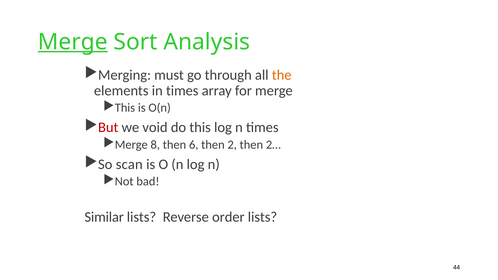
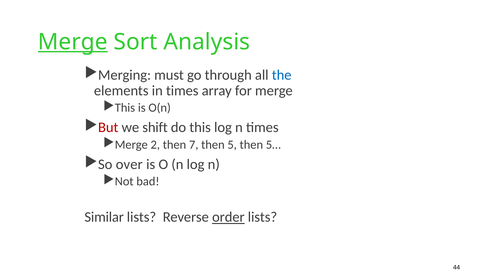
the colour: orange -> blue
void: void -> shift
8: 8 -> 2
6: 6 -> 7
2: 2 -> 5
2…: 2… -> 5…
scan: scan -> over
order underline: none -> present
